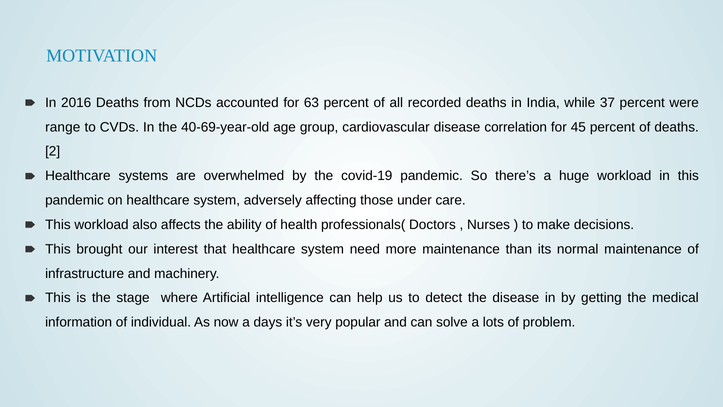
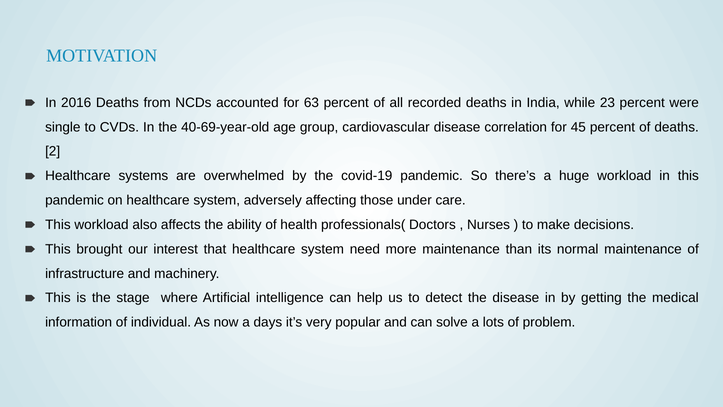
37: 37 -> 23
range: range -> single
